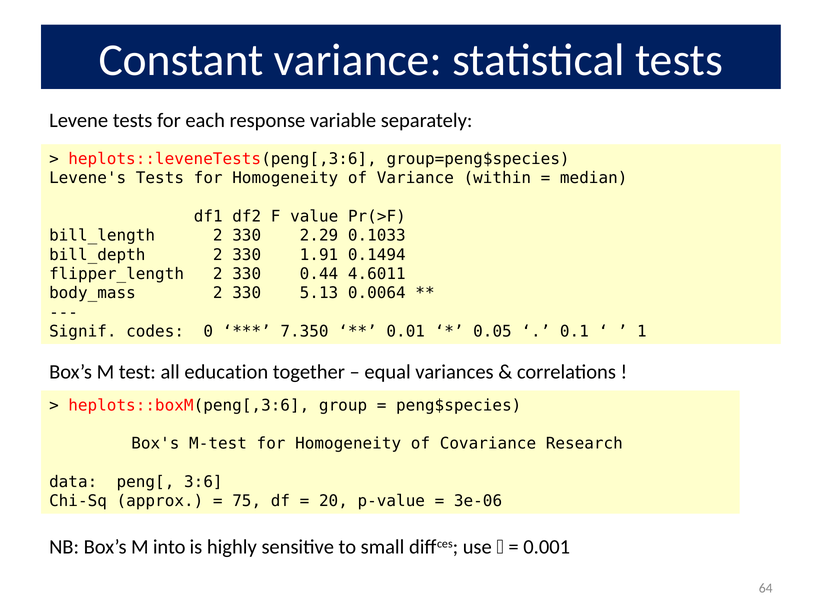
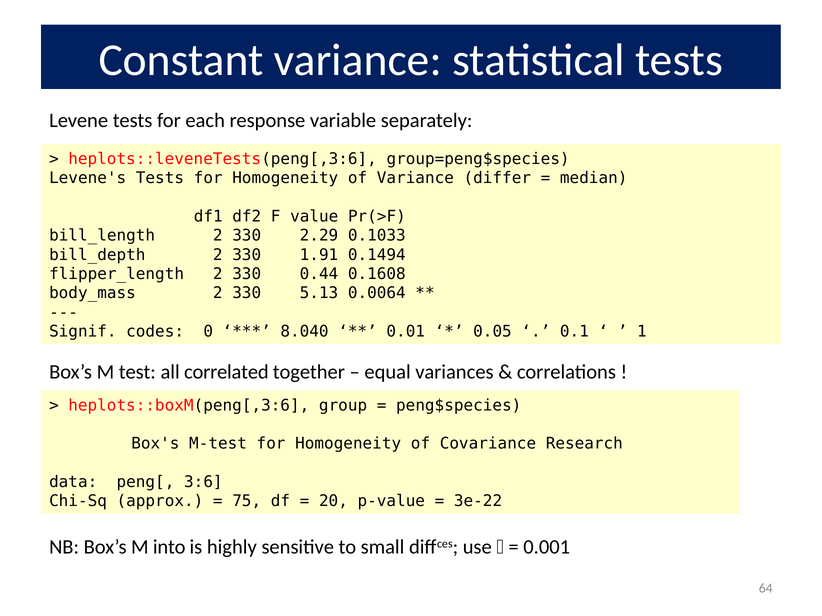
within: within -> differ
4.6011: 4.6011 -> 0.1608
7.350: 7.350 -> 8.040
education: education -> correlated
3e-06: 3e-06 -> 3e-22
